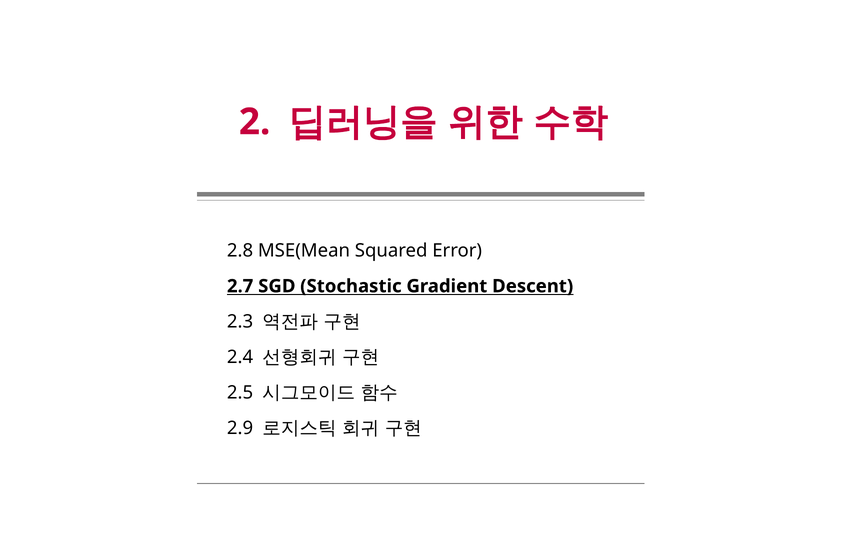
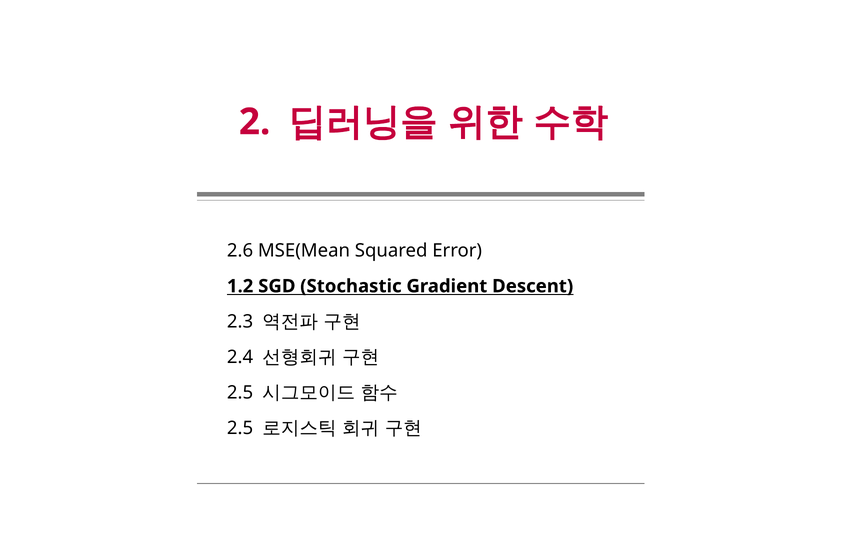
2.8: 2.8 -> 2.6
2.7: 2.7 -> 1.2
2.9 at (240, 428): 2.9 -> 2.5
